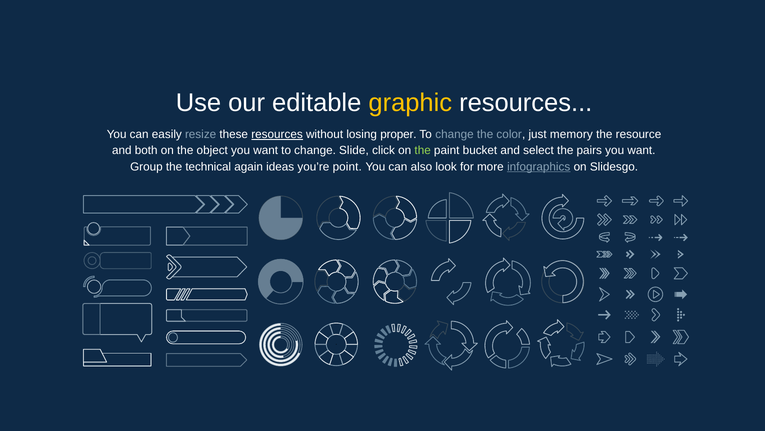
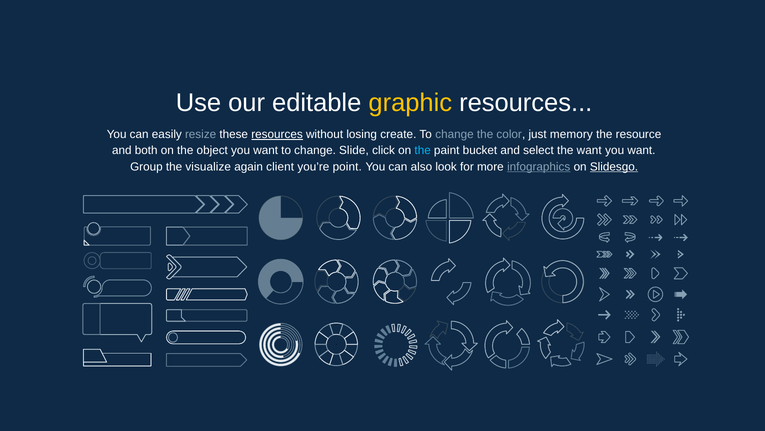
proper: proper -> create
the at (423, 150) colour: light green -> light blue
the pairs: pairs -> want
technical: technical -> visualize
ideas: ideas -> client
Slidesgo underline: none -> present
